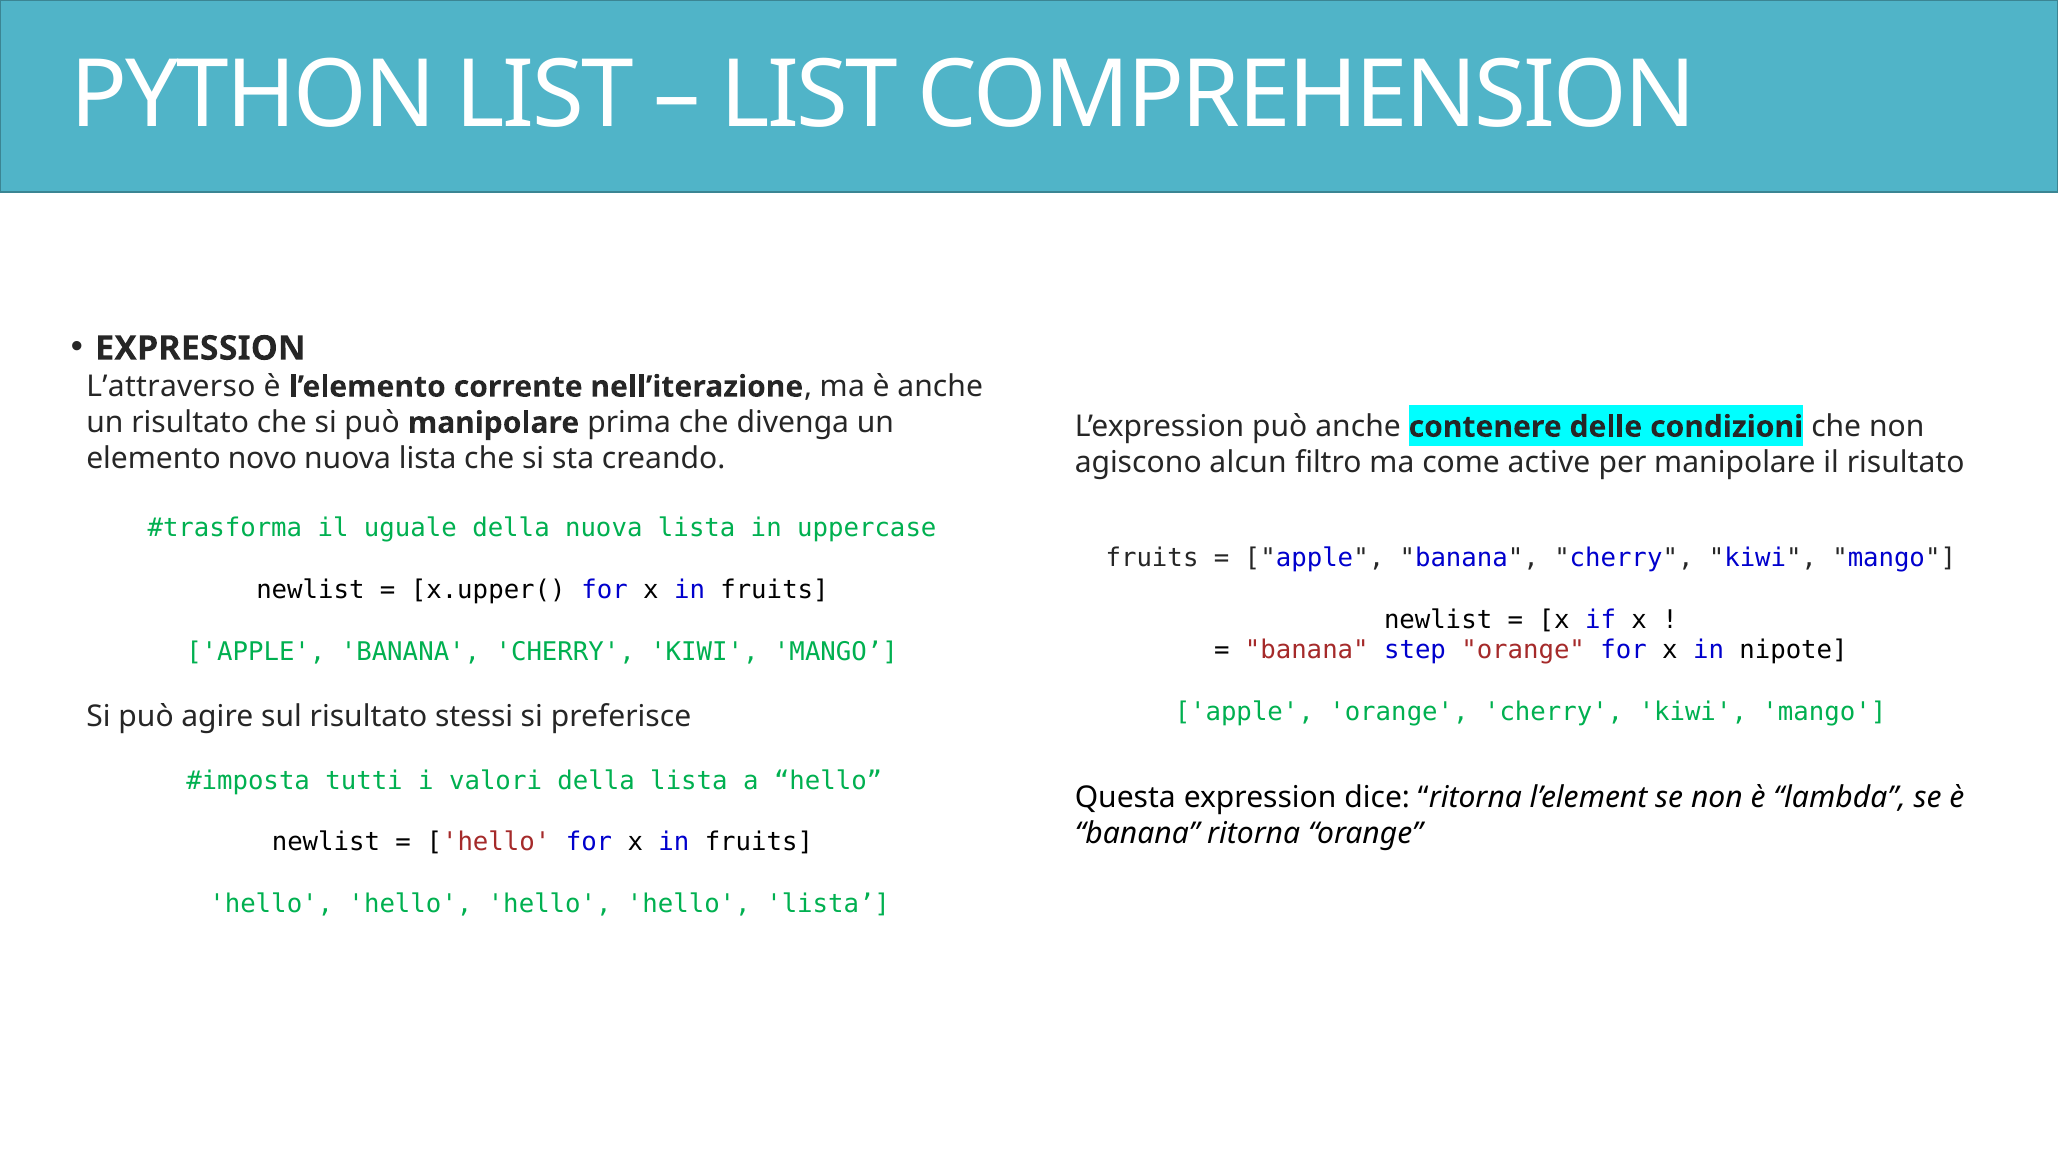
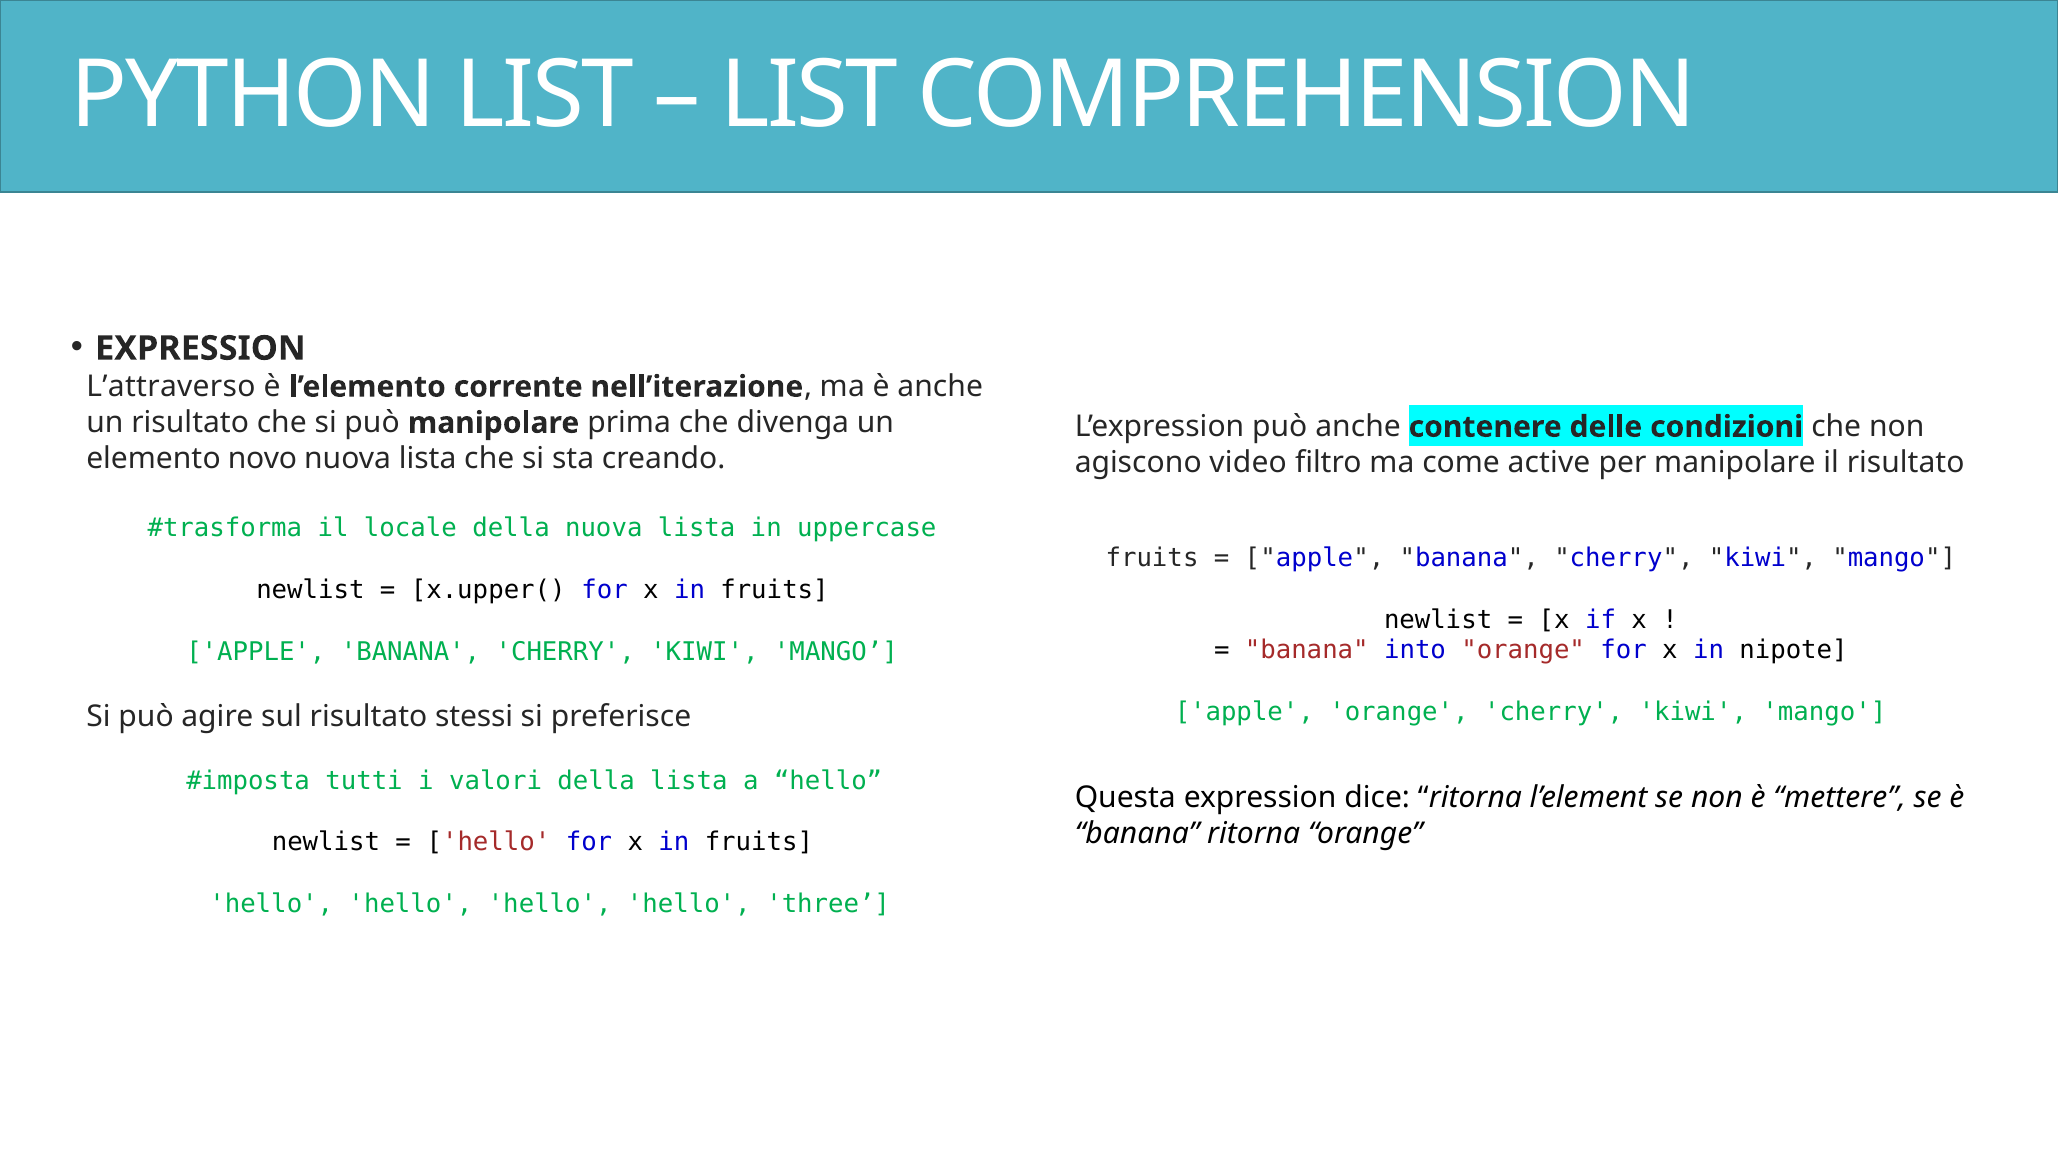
alcun: alcun -> video
uguale: uguale -> locale
step: step -> into
lambda: lambda -> mettere
hello lista: lista -> three
